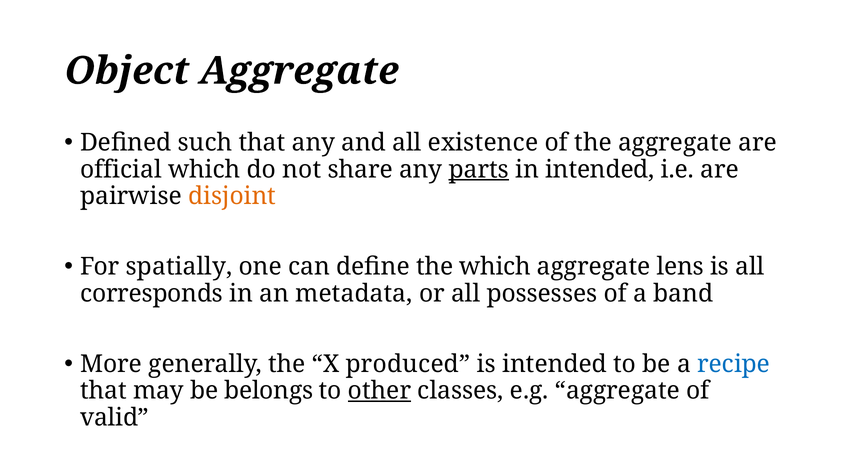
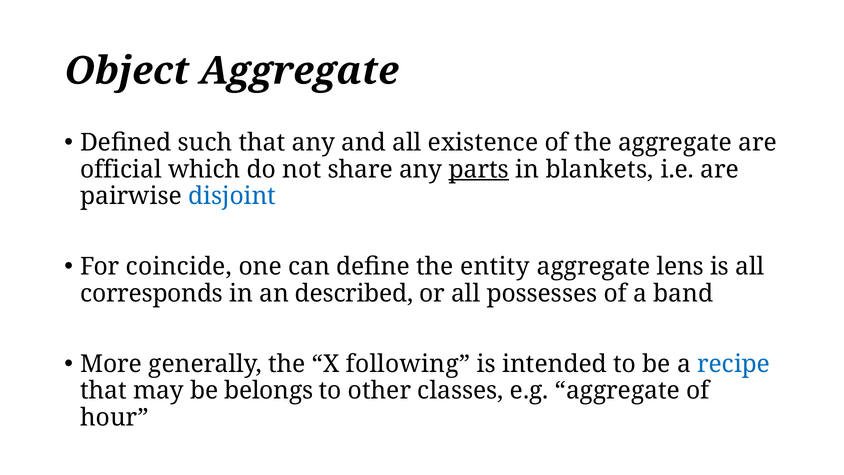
in intended: intended -> blankets
disjoint colour: orange -> blue
spatially: spatially -> coincide
the which: which -> entity
metadata: metadata -> described
produced: produced -> following
other underline: present -> none
valid: valid -> hour
